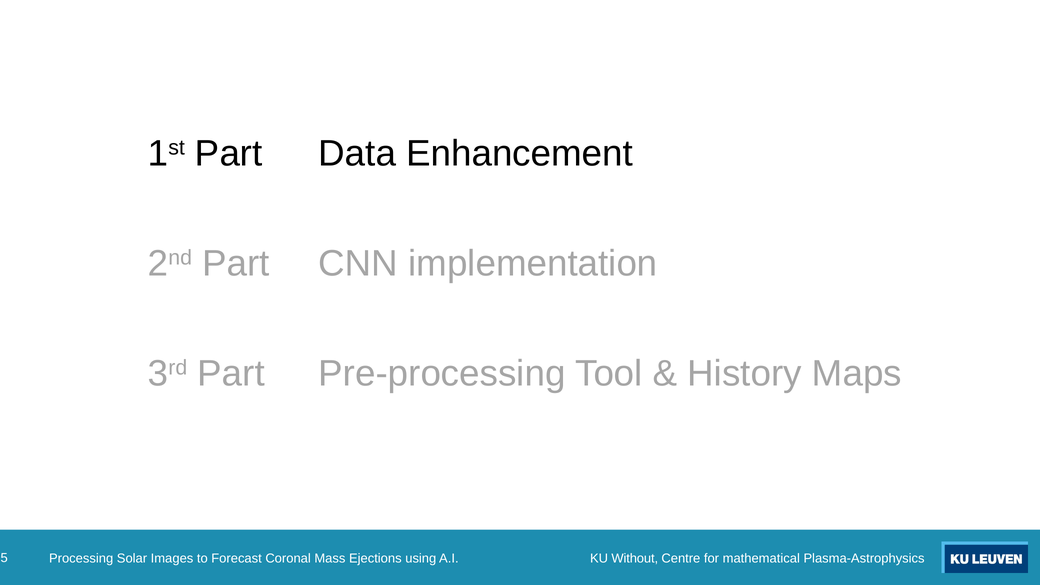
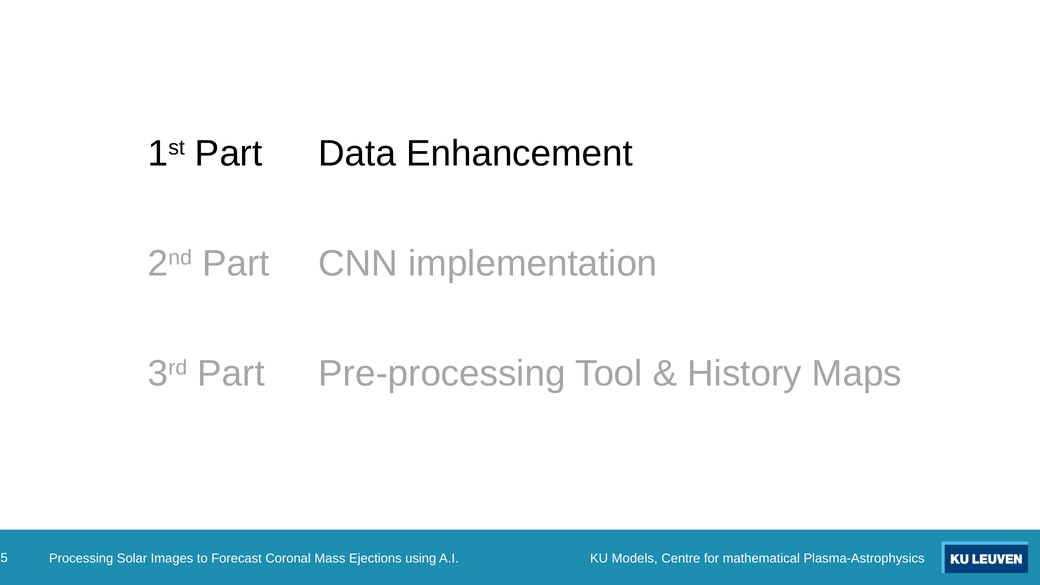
Without: Without -> Models
